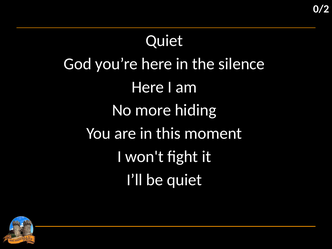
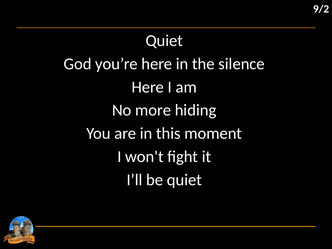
0/2: 0/2 -> 9/2
